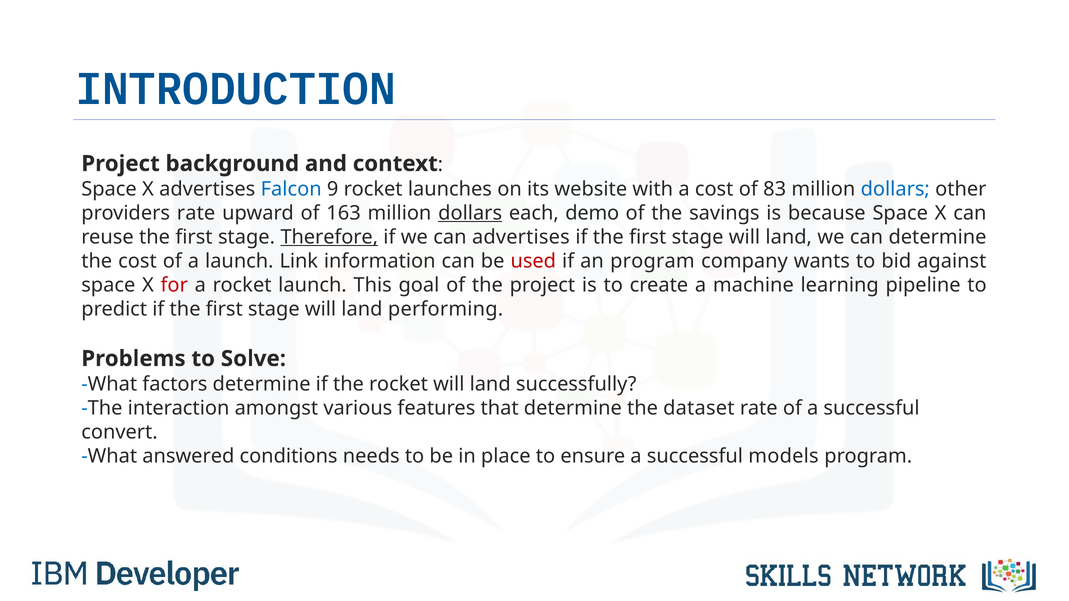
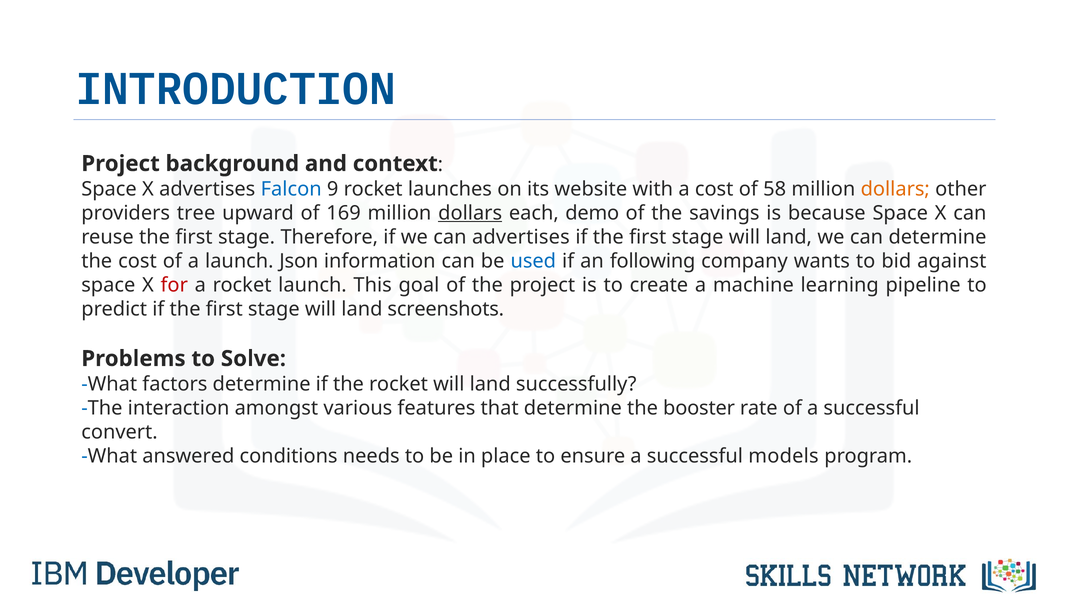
83: 83 -> 58
dollars at (895, 189) colour: blue -> orange
providers rate: rate -> tree
163: 163 -> 169
Therefore underline: present -> none
Link: Link -> Json
used colour: red -> blue
an program: program -> following
performing: performing -> screenshots
dataset: dataset -> booster
